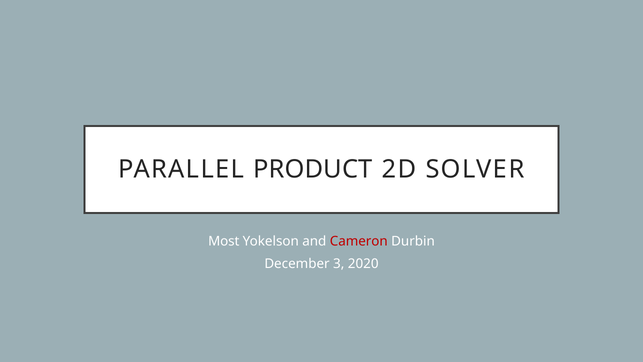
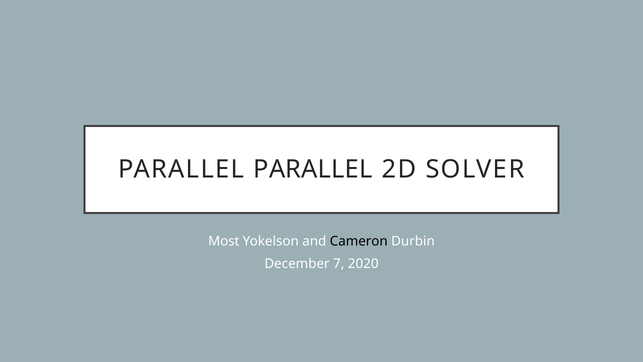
PARALLEL PRODUCT: PRODUCT -> PARALLEL
Cameron colour: red -> black
3: 3 -> 7
